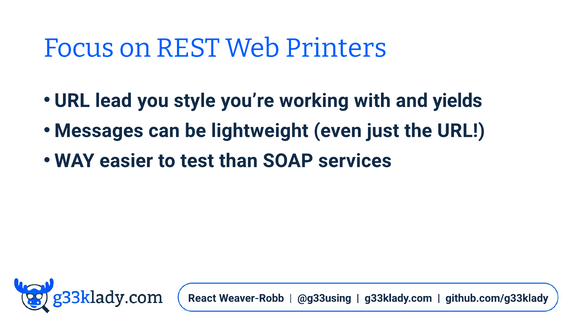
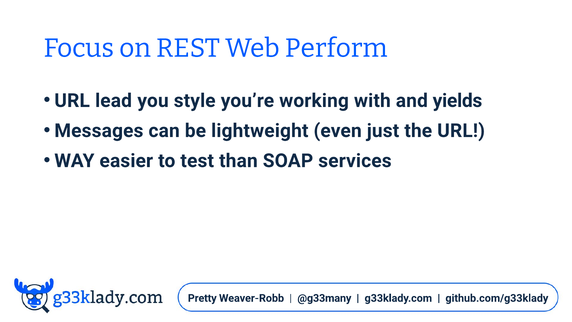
Printers: Printers -> Perform
React: React -> Pretty
@g33using: @g33using -> @g33many
